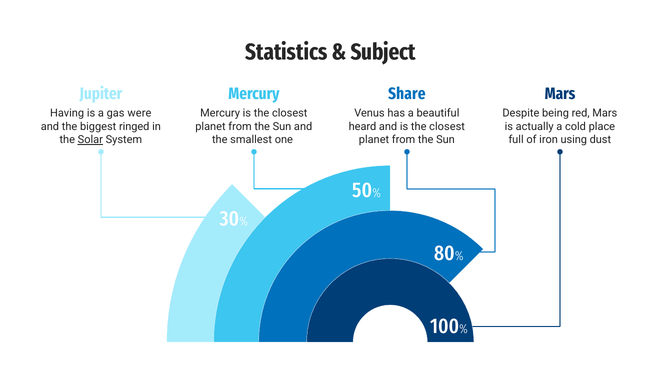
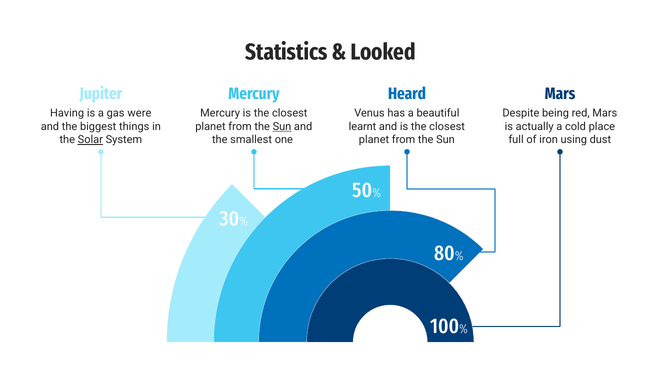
Subject: Subject -> Looked
Share: Share -> Heard
ringed: ringed -> things
Sun at (282, 126) underline: none -> present
heard: heard -> learnt
